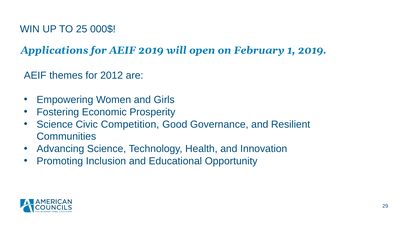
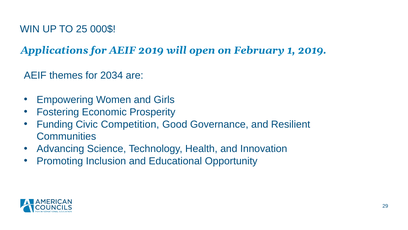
2012: 2012 -> 2034
Science at (55, 124): Science -> Funding
